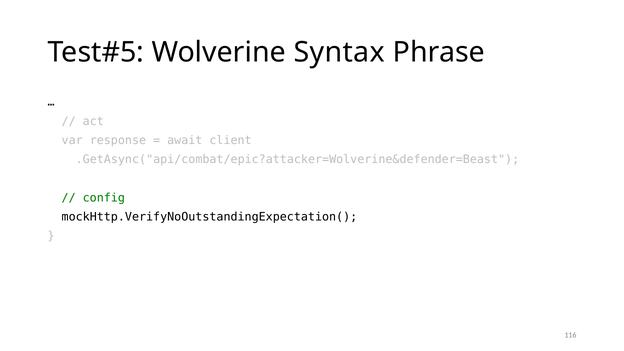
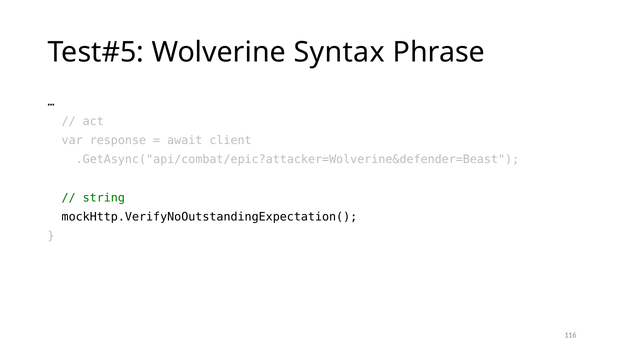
config: config -> string
